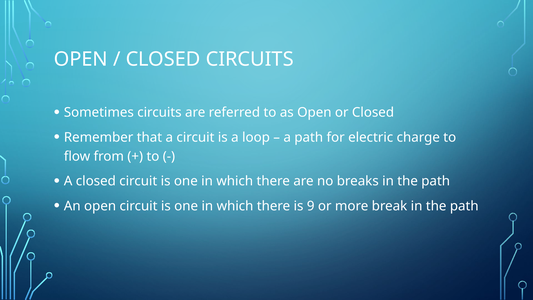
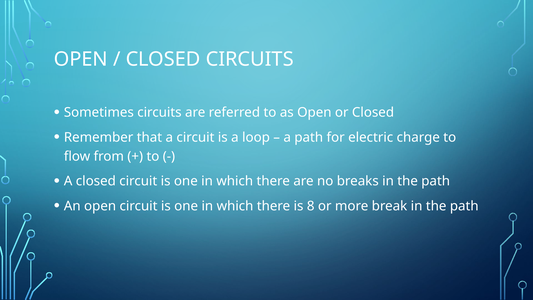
9: 9 -> 8
